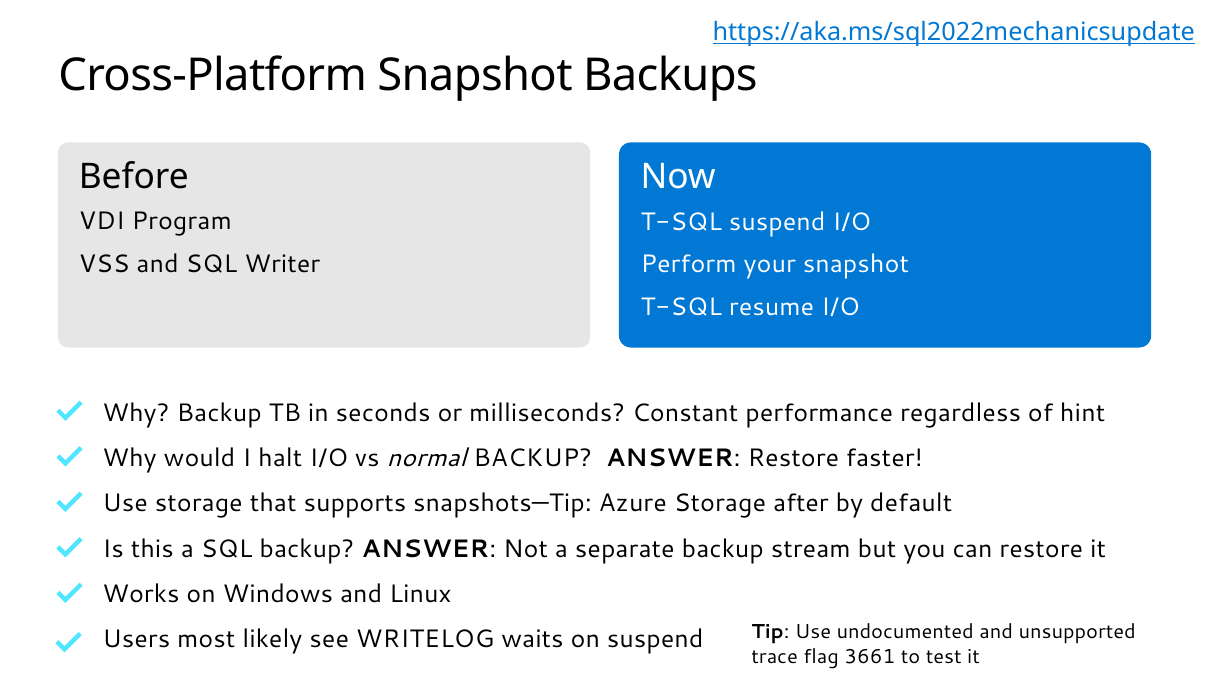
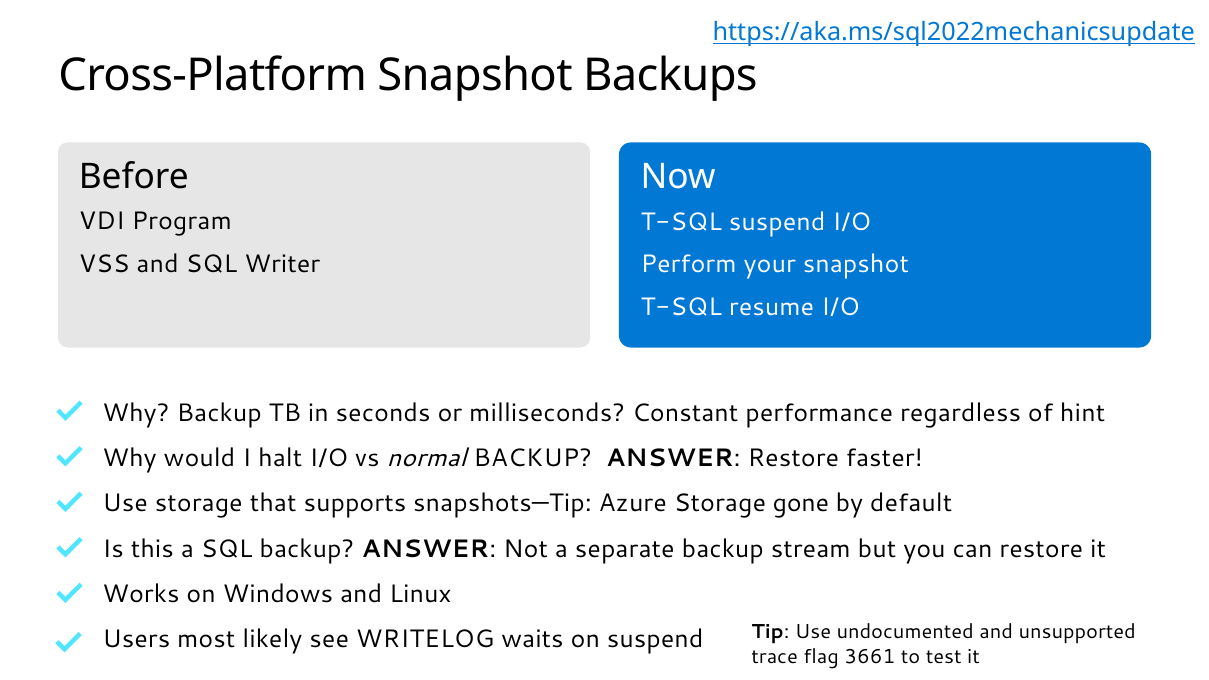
after: after -> gone
